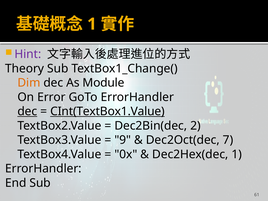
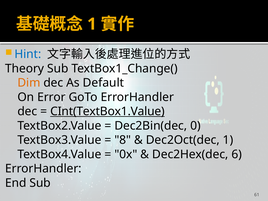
Hint colour: purple -> blue
Module: Module -> Default
dec at (27, 111) underline: present -> none
2: 2 -> 0
9: 9 -> 8
Dec2Oct(dec 7: 7 -> 1
Dec2Hex(dec 1: 1 -> 6
